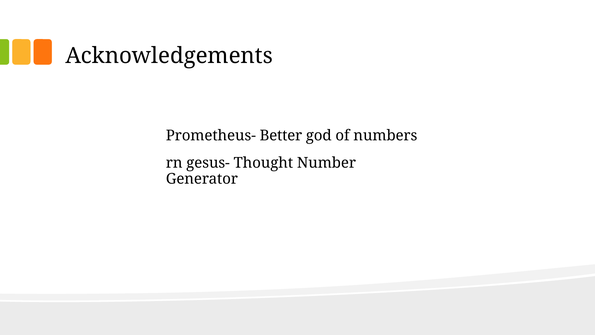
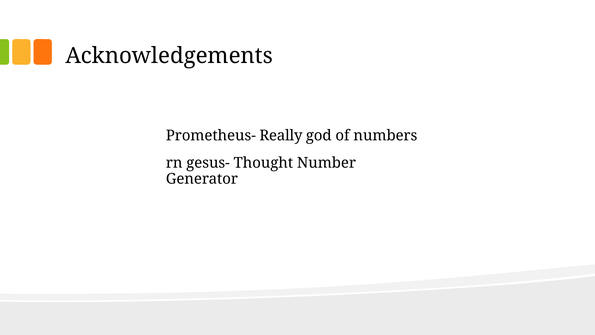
Better: Better -> Really
